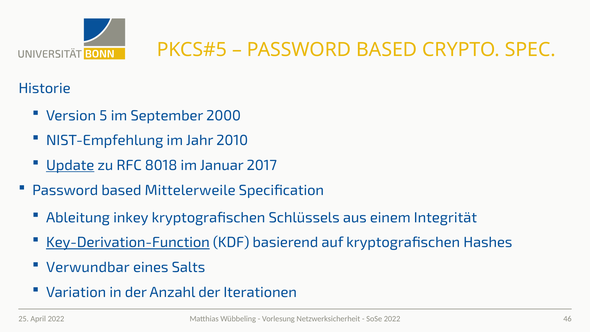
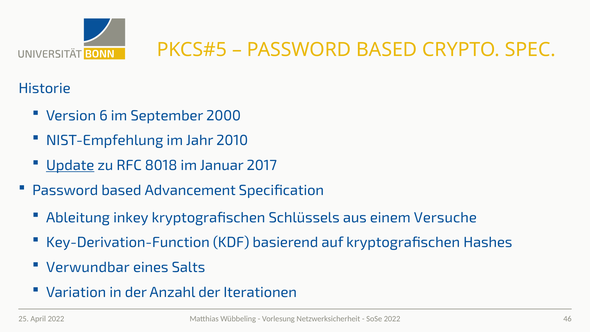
5: 5 -> 6
Mittelerweile: Mittelerweile -> Advancement
Integrität: Integrität -> Versuche
Key-Derivation-Function underline: present -> none
